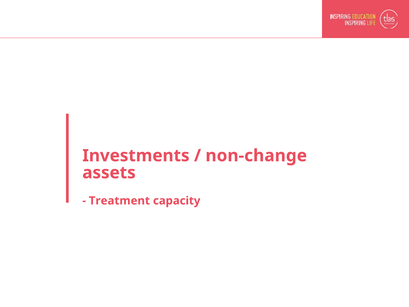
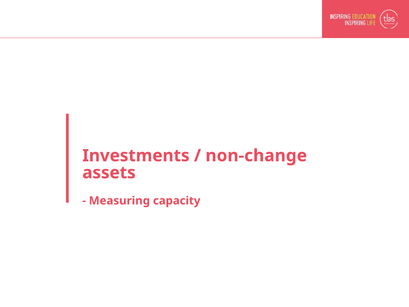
Treatment: Treatment -> Measuring
